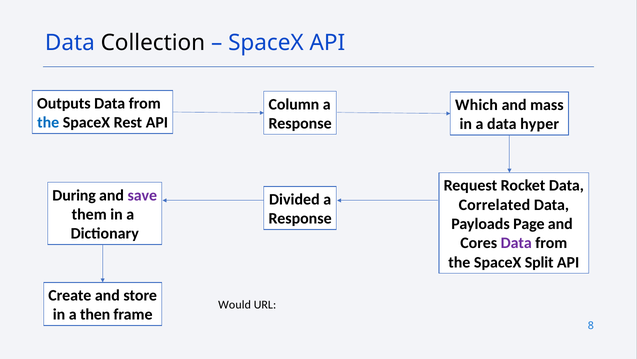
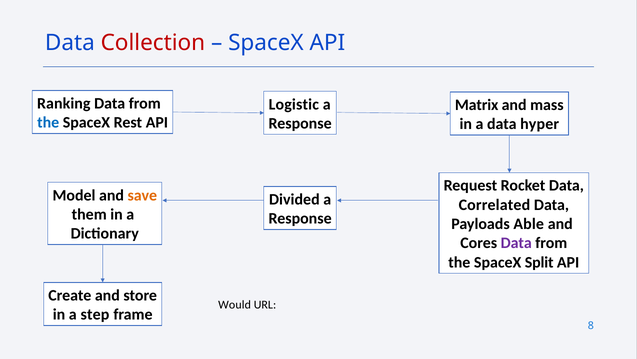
Collection colour: black -> red
Outputs: Outputs -> Ranking
Column: Column -> Logistic
Which: Which -> Matrix
During: During -> Model
save colour: purple -> orange
Page: Page -> Able
then: then -> step
